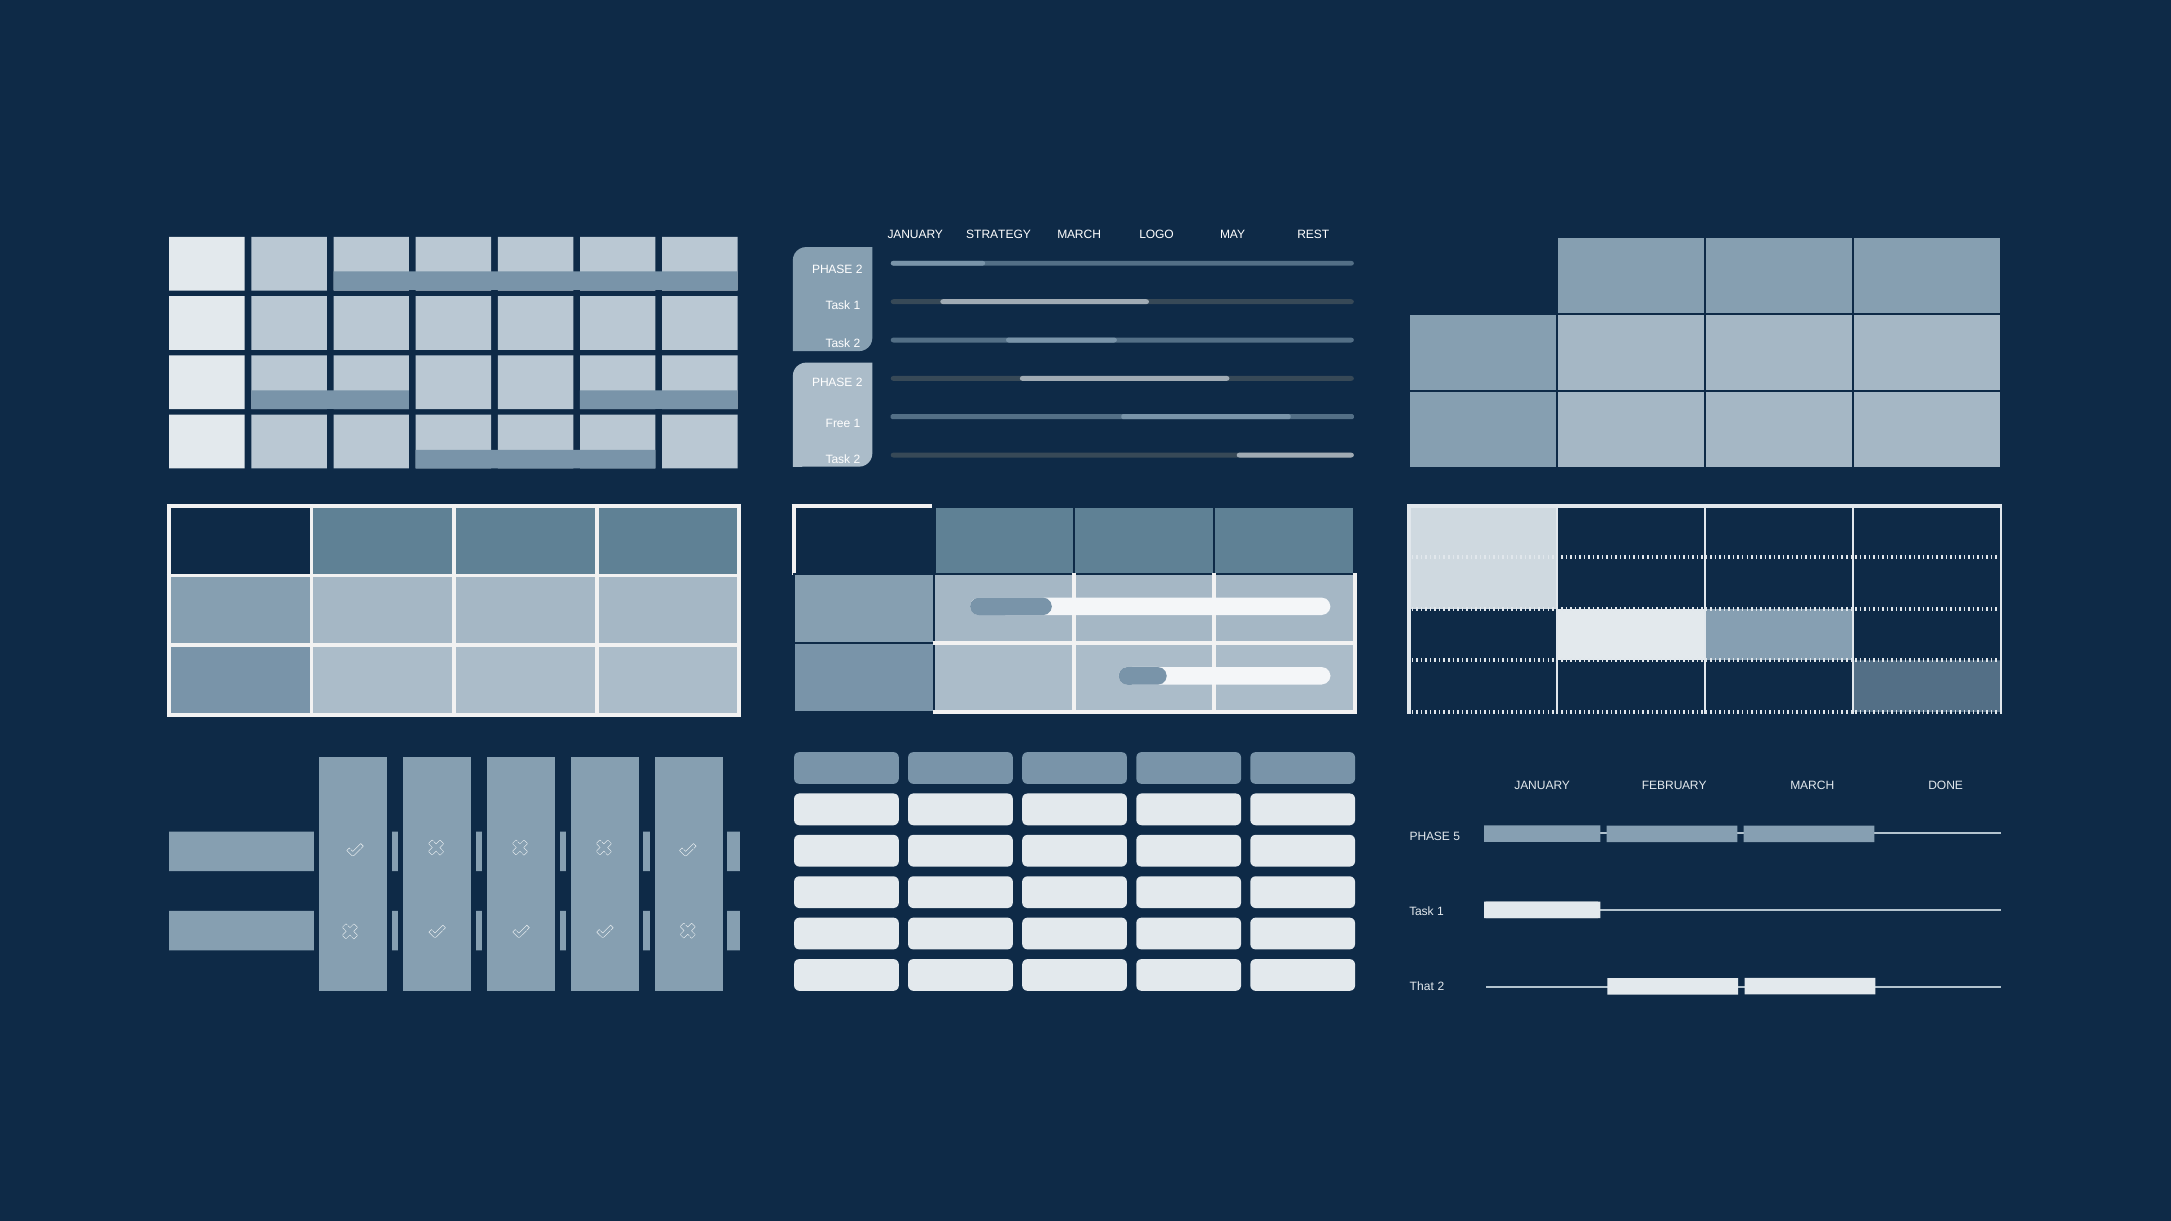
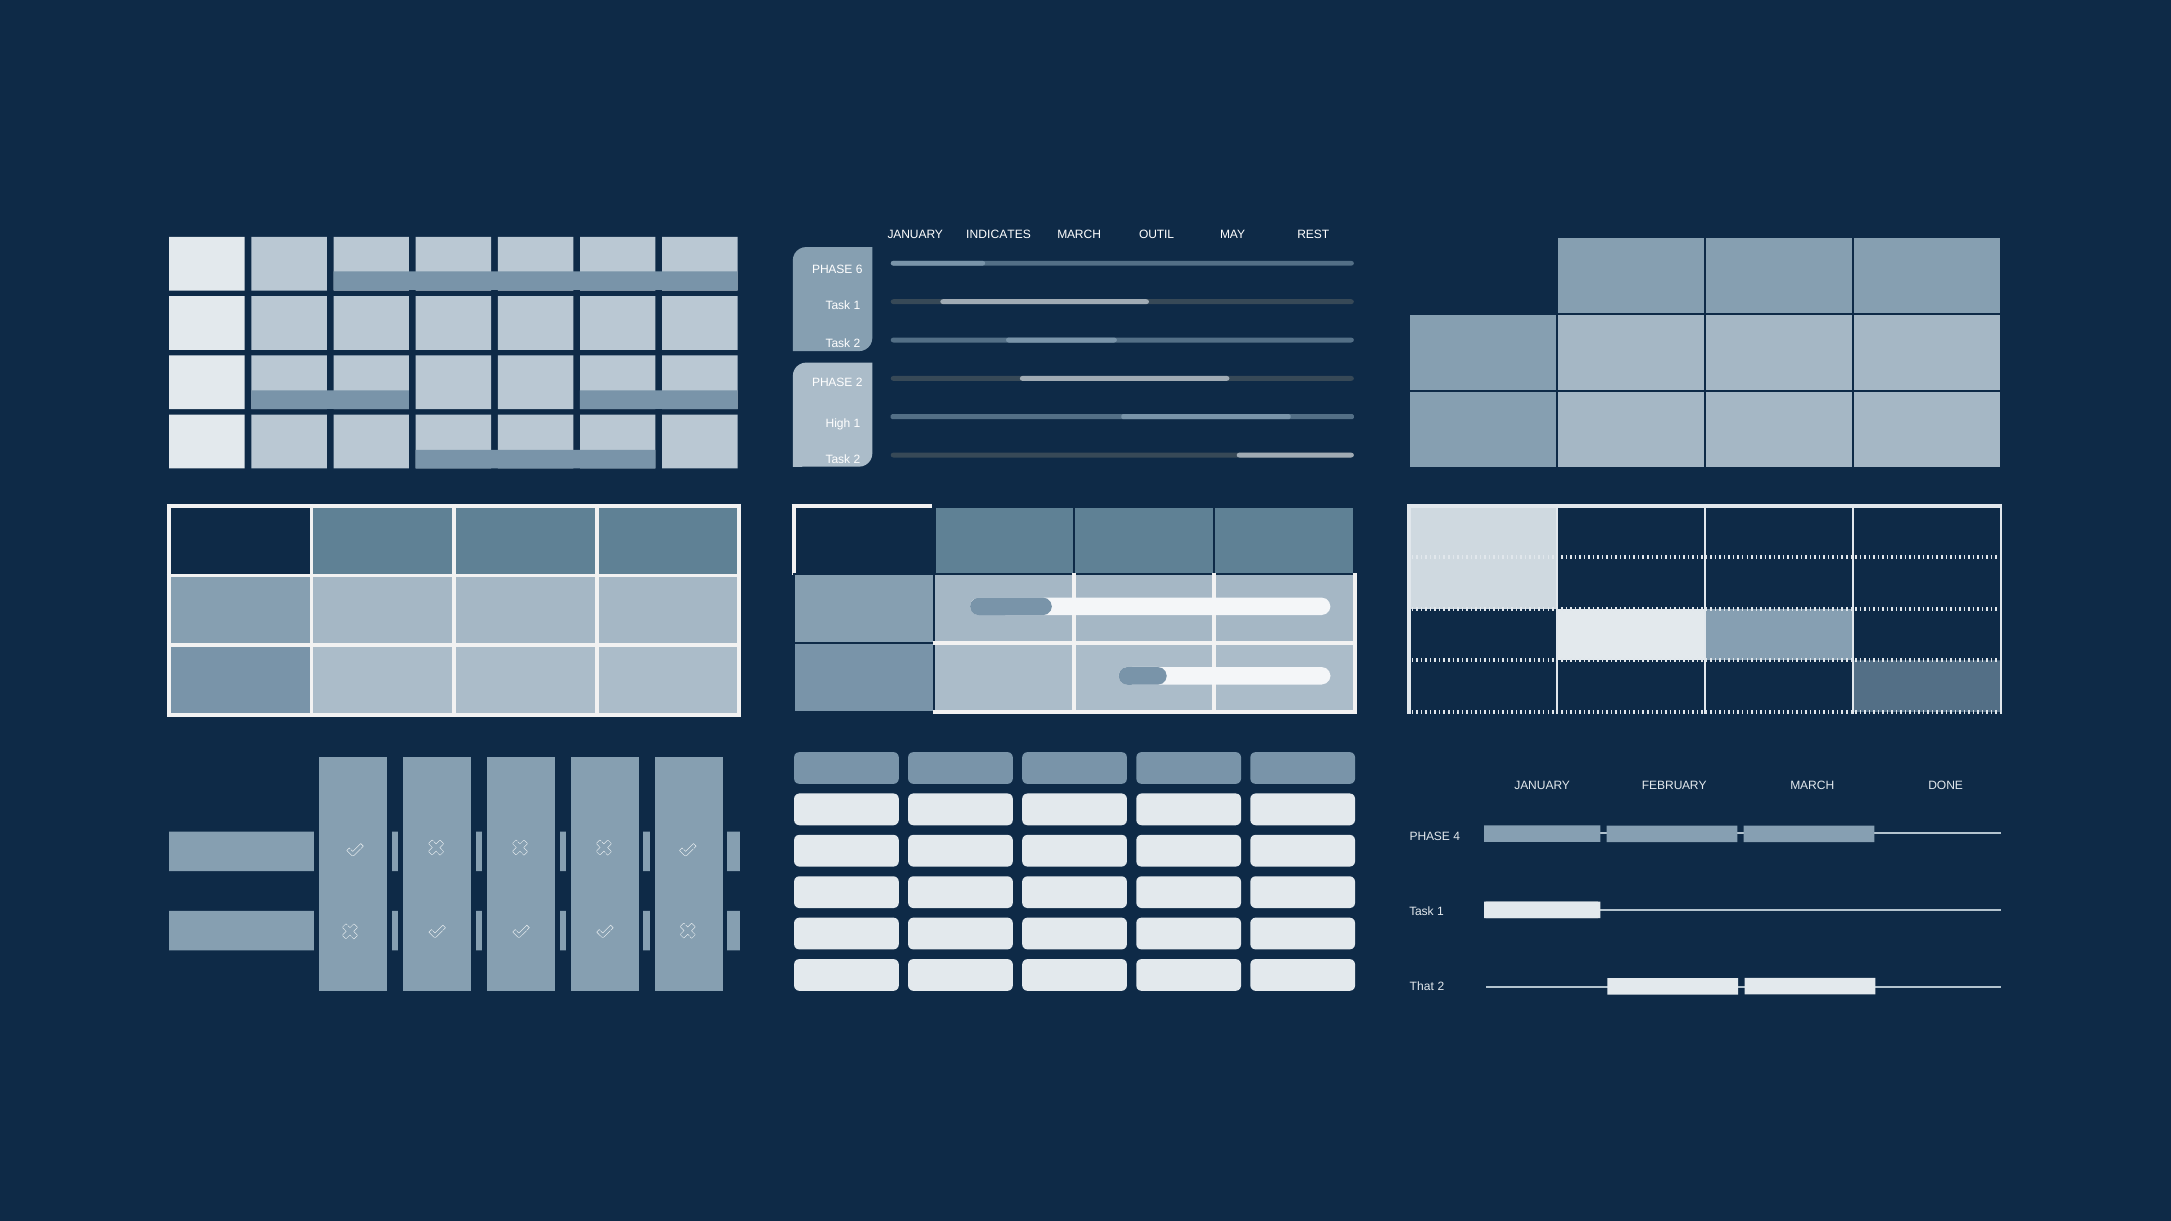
STRATEGY: STRATEGY -> INDICATES
LOGO: LOGO -> OUTIL
2 at (859, 269): 2 -> 6
Free: Free -> High
5: 5 -> 4
